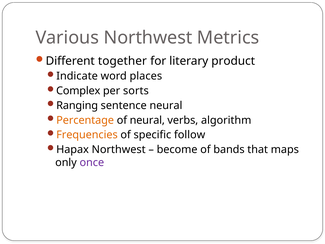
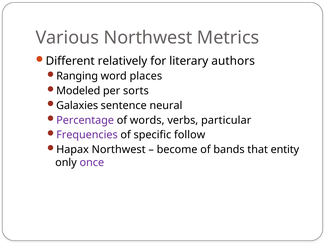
together: together -> relatively
product: product -> authors
Indicate: Indicate -> Ranging
Complex: Complex -> Modeled
Ranging: Ranging -> Galaxies
Percentage colour: orange -> purple
of neural: neural -> words
algorithm: algorithm -> particular
Frequencies colour: orange -> purple
maps: maps -> entity
